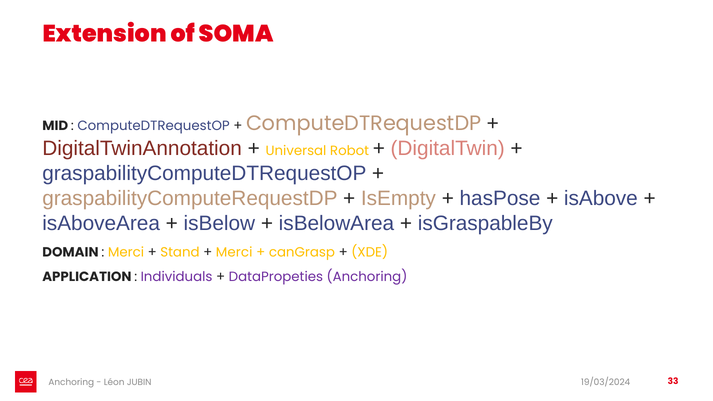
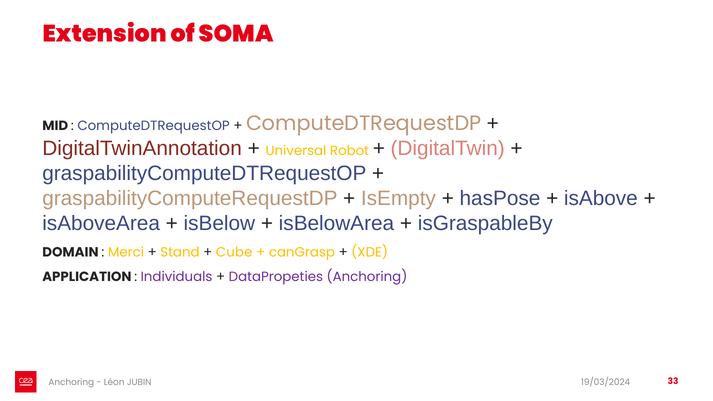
Merci at (234, 252): Merci -> Cube
